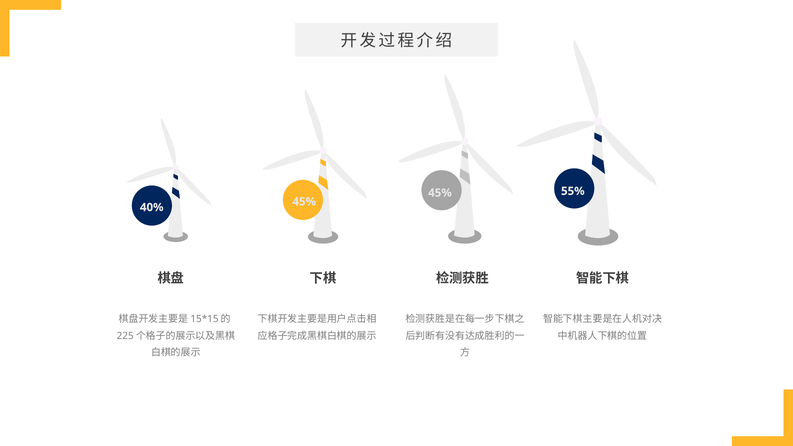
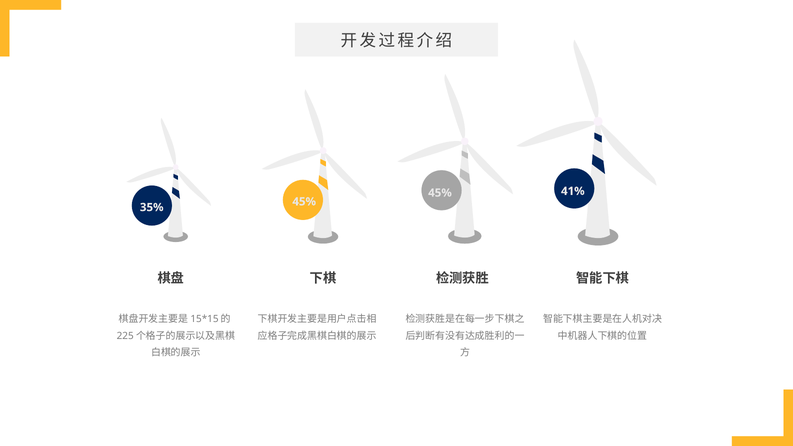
55%: 55% -> 41%
40%: 40% -> 35%
